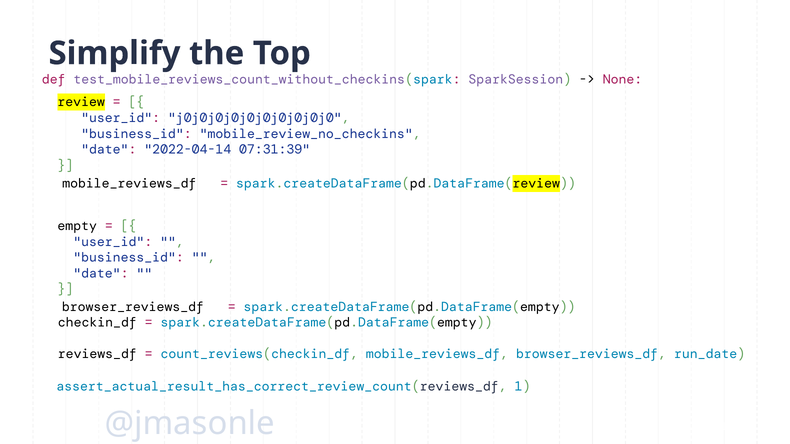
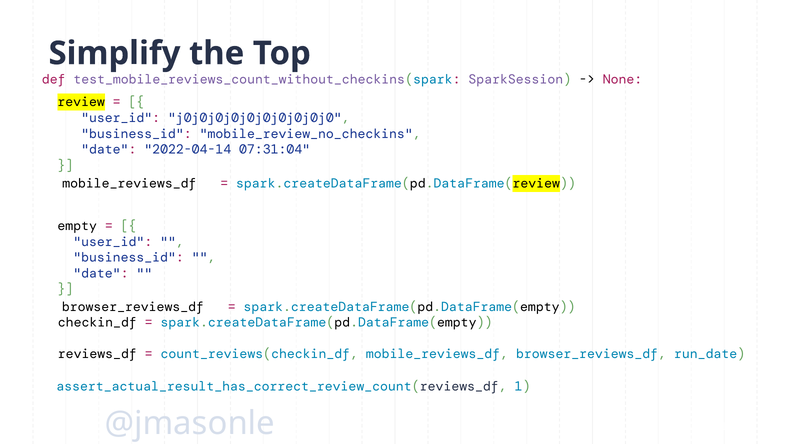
07:31:39: 07:31:39 -> 07:31:04
